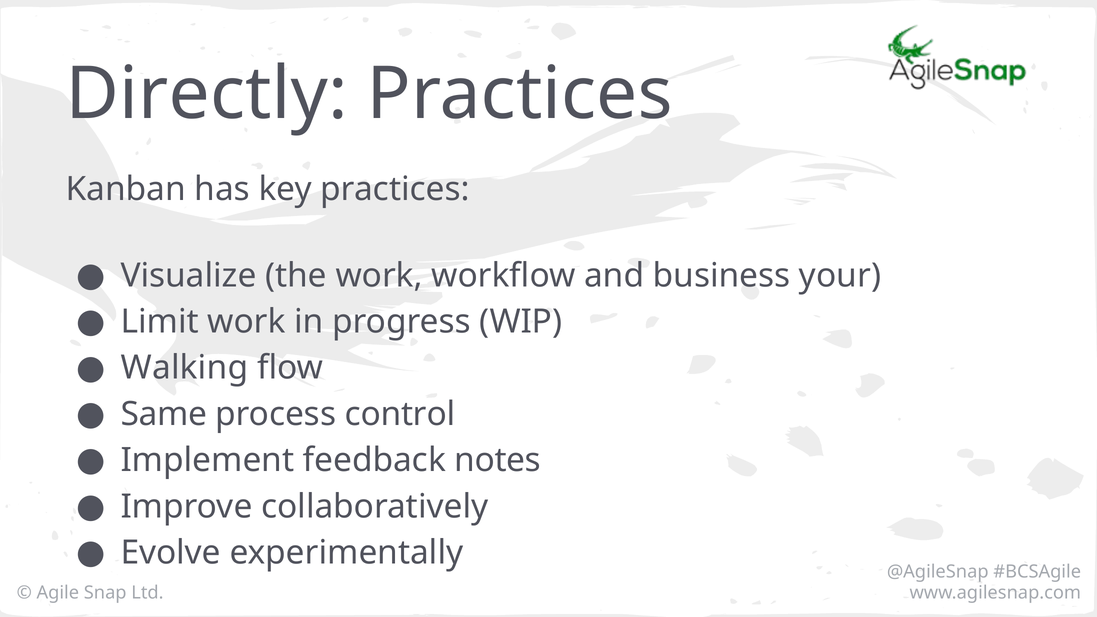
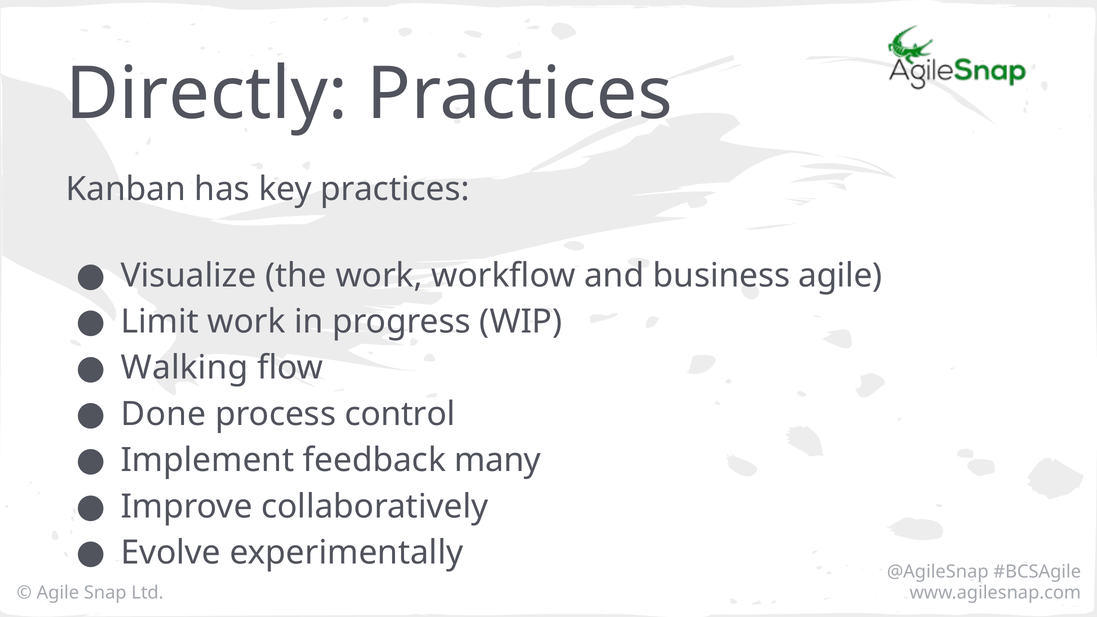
business your: your -> agile
Same: Same -> Done
notes: notes -> many
